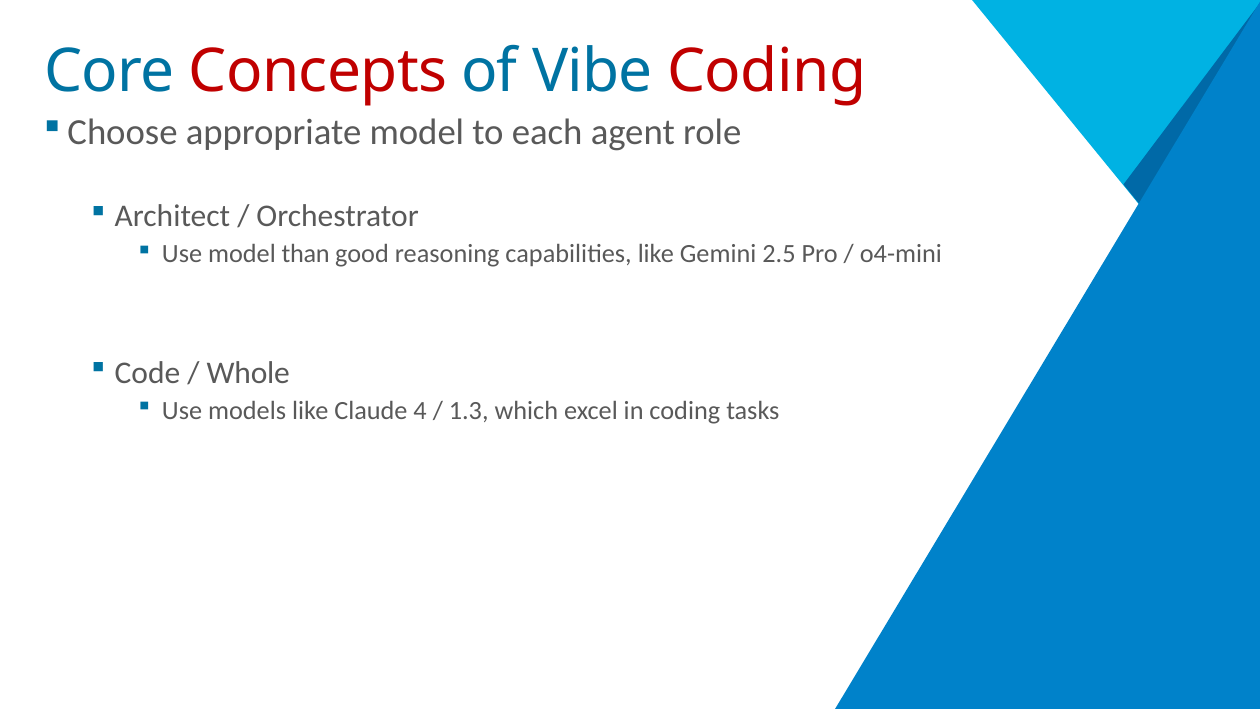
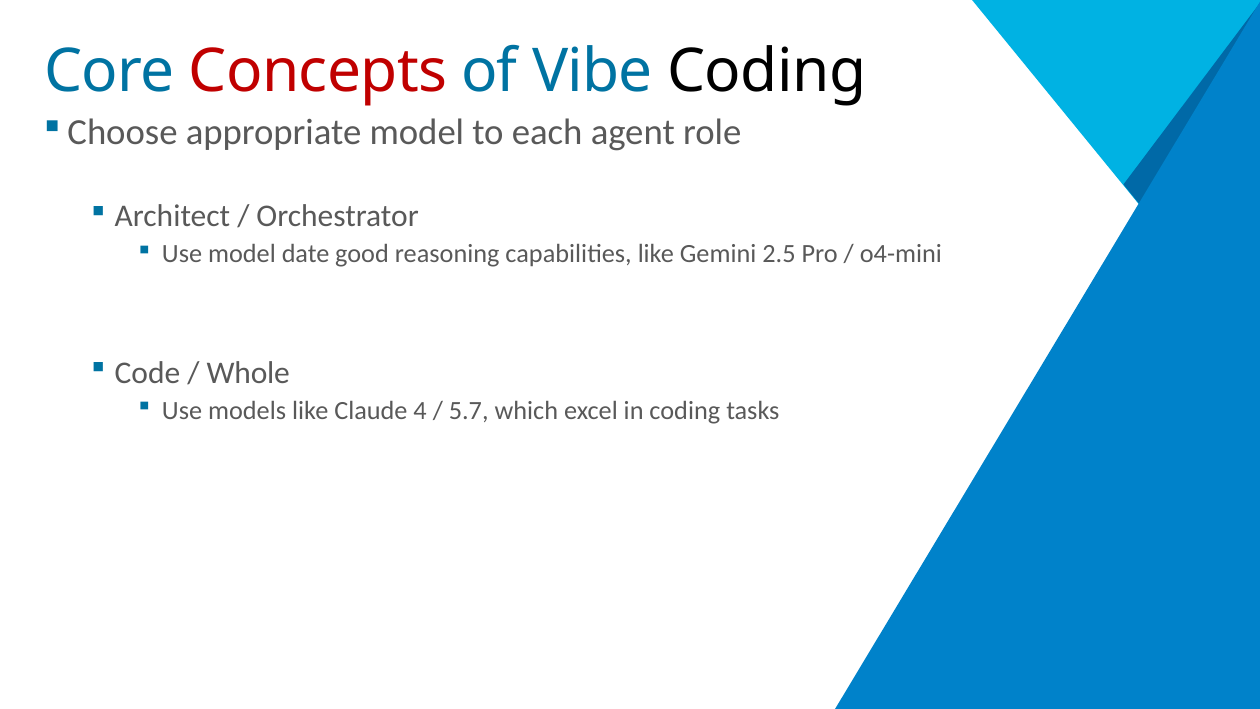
Coding at (767, 71) colour: red -> black
than: than -> date
1.3: 1.3 -> 5.7
